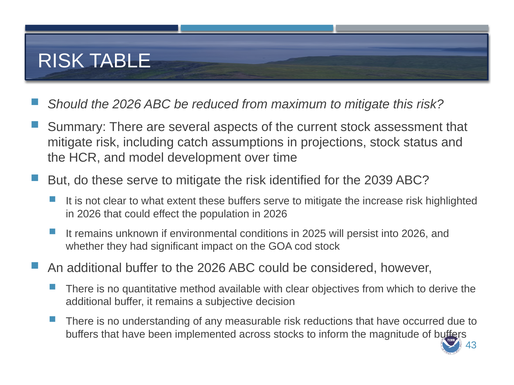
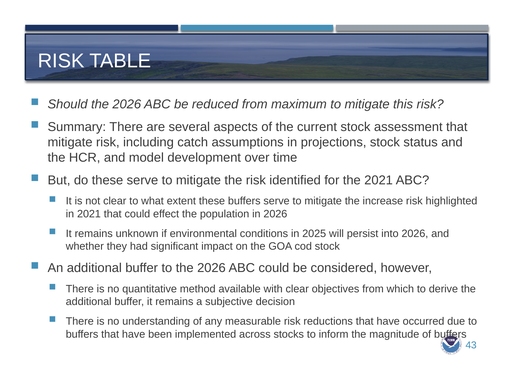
the 2039: 2039 -> 2021
2026 at (89, 214): 2026 -> 2021
